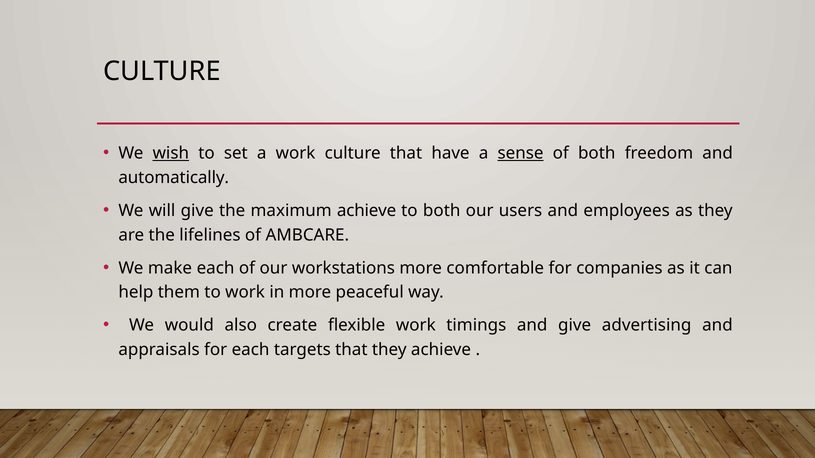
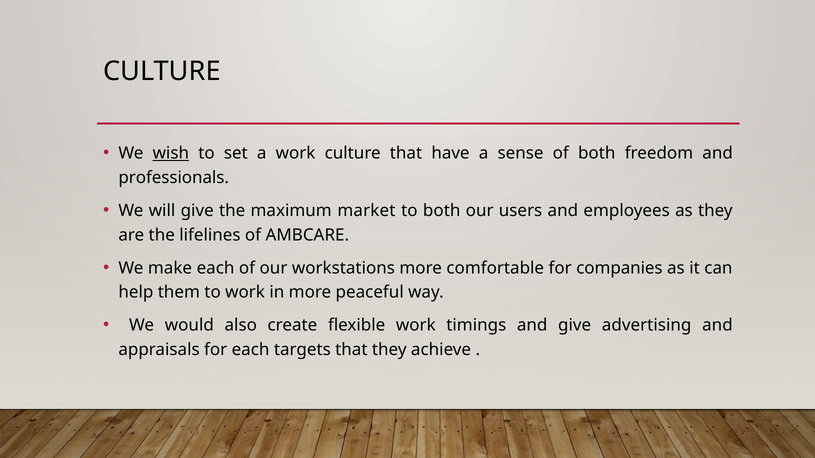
sense underline: present -> none
automatically: automatically -> professionals
maximum achieve: achieve -> market
